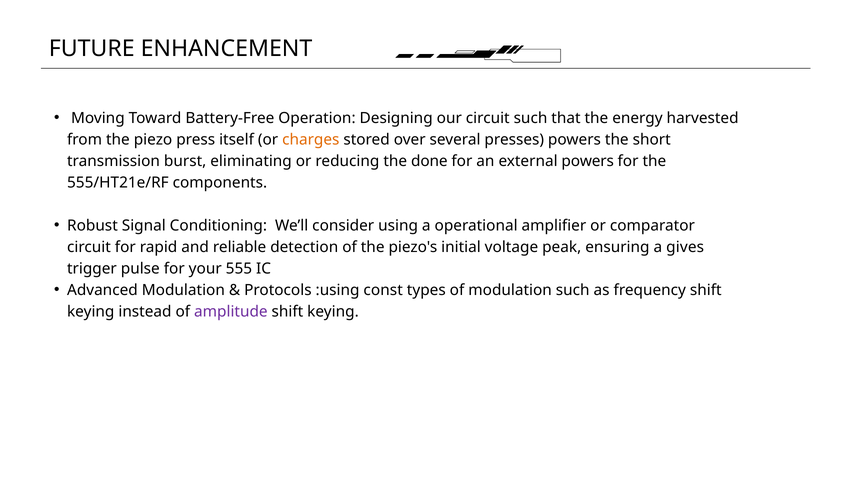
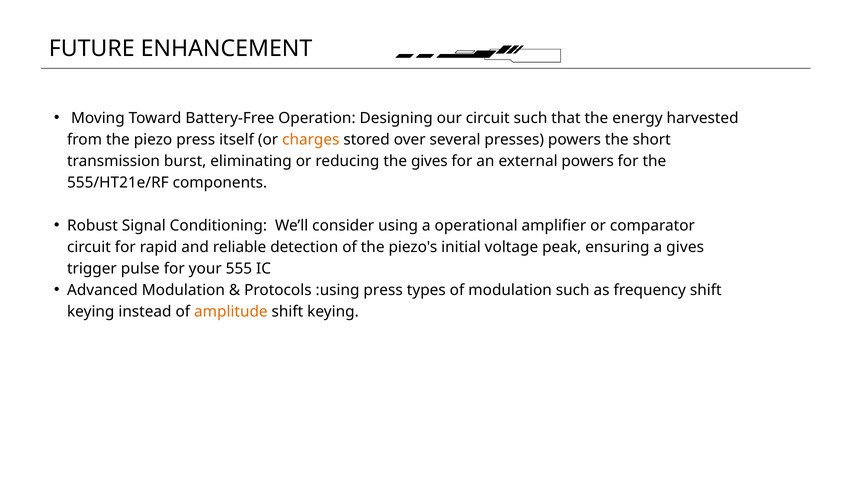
the done: done -> gives
:using const: const -> press
amplitude colour: purple -> orange
